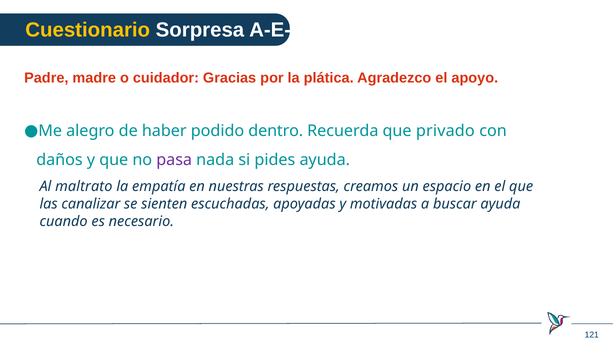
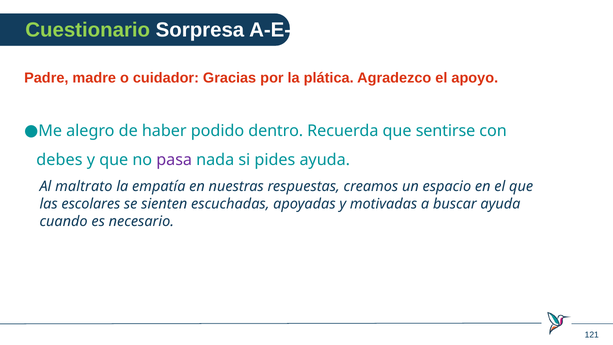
Cuestionario colour: yellow -> light green
privado: privado -> sentirse
daños: daños -> debes
canalizar: canalizar -> escolares
